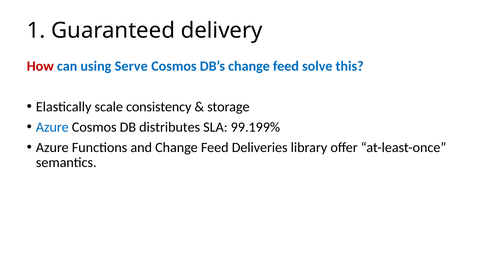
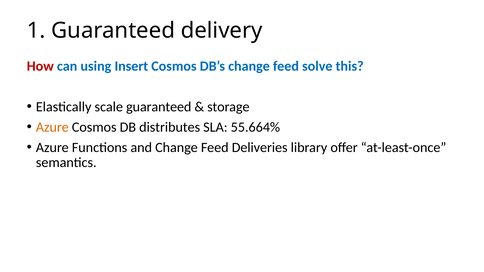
Serve: Serve -> Insert
scale consistency: consistency -> guaranteed
Azure at (52, 127) colour: blue -> orange
99.199%: 99.199% -> 55.664%
